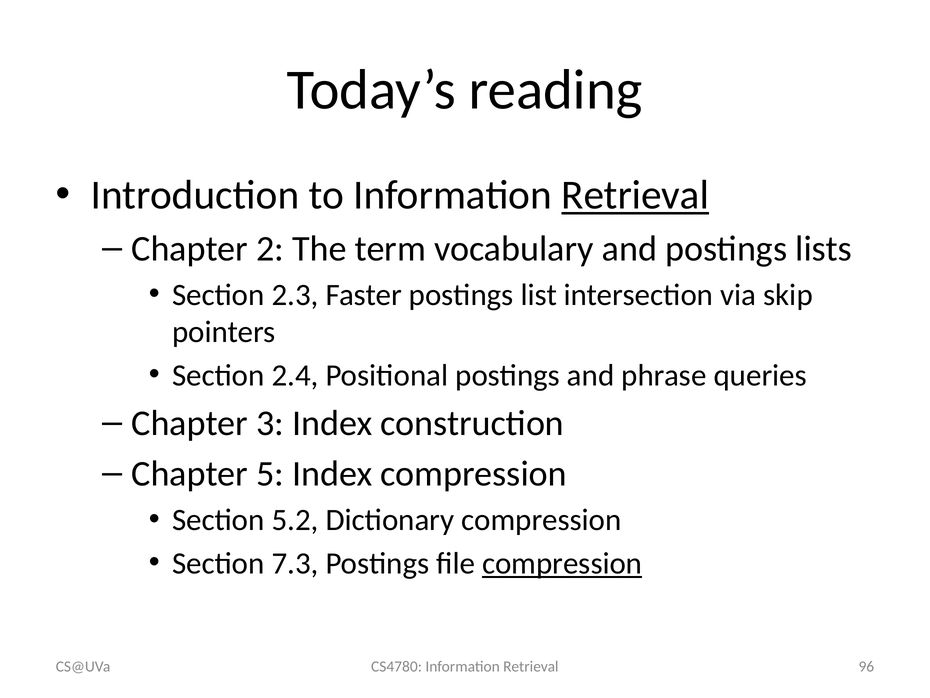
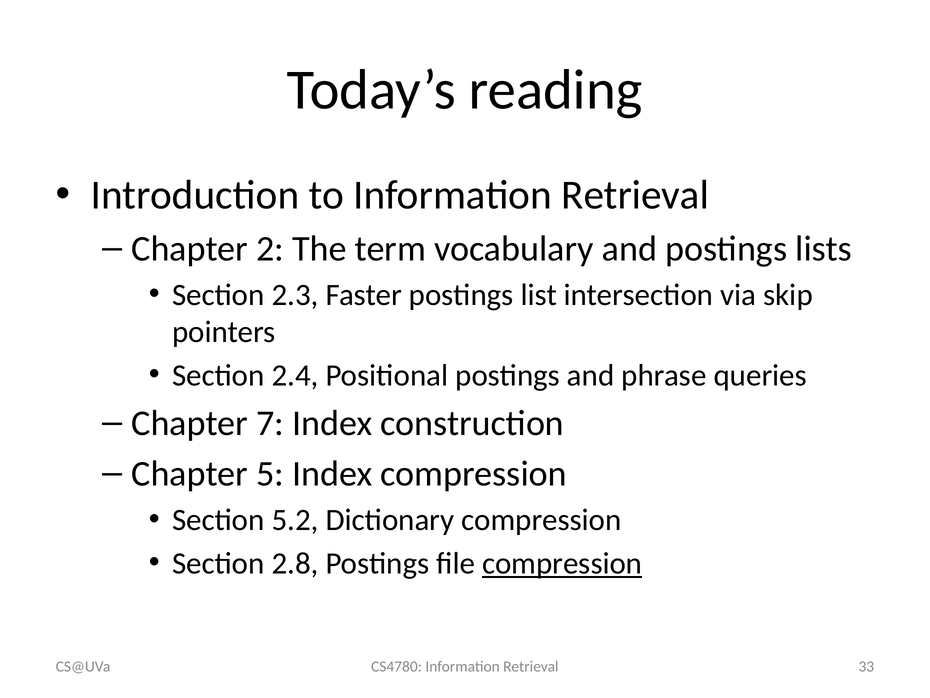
Retrieval at (635, 195) underline: present -> none
3: 3 -> 7
7.3: 7.3 -> 2.8
96: 96 -> 33
